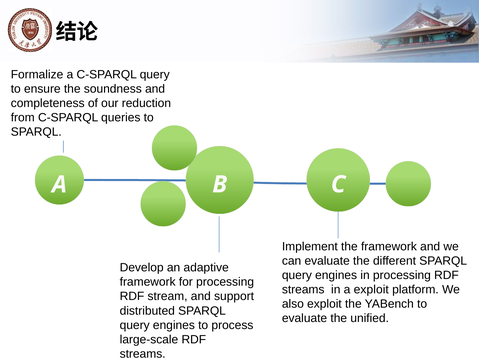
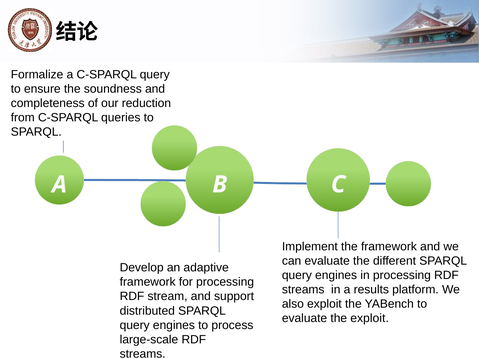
a exploit: exploit -> results
the unified: unified -> exploit
